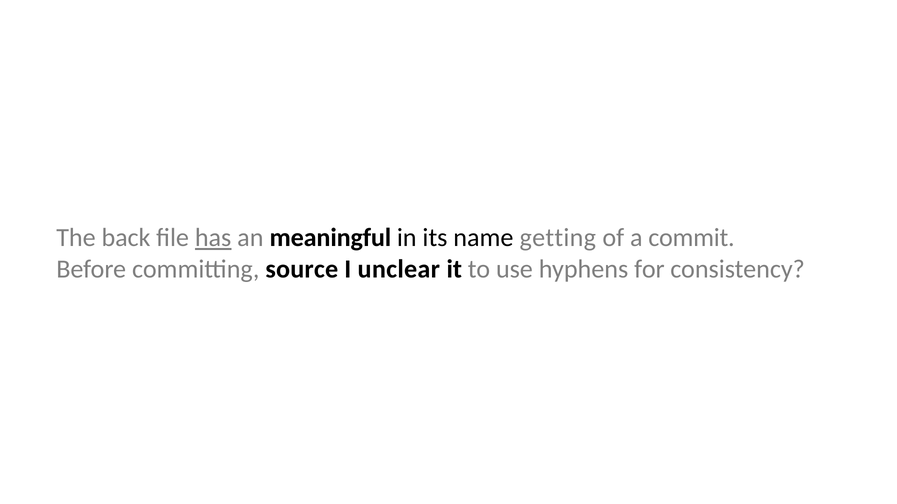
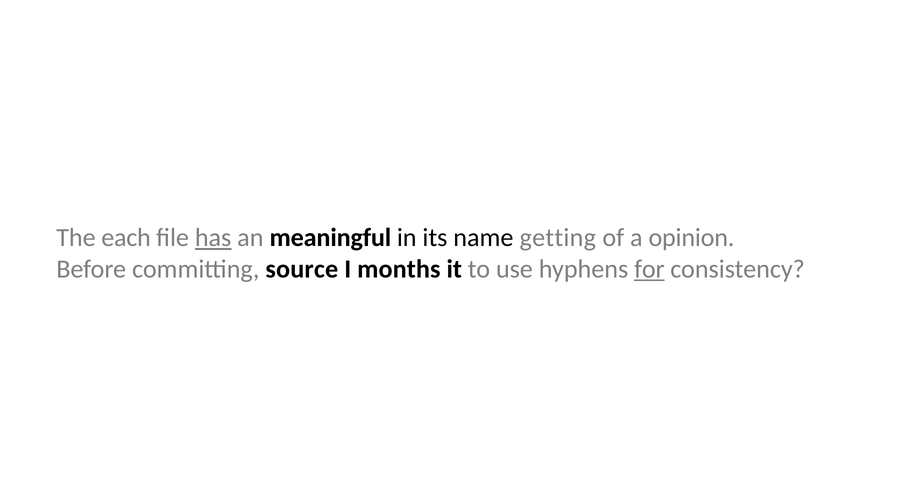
back: back -> each
commit: commit -> opinion
unclear: unclear -> months
for underline: none -> present
